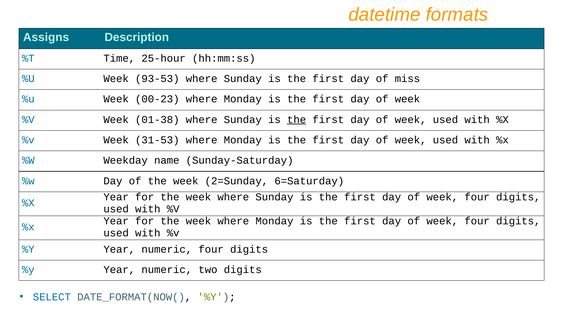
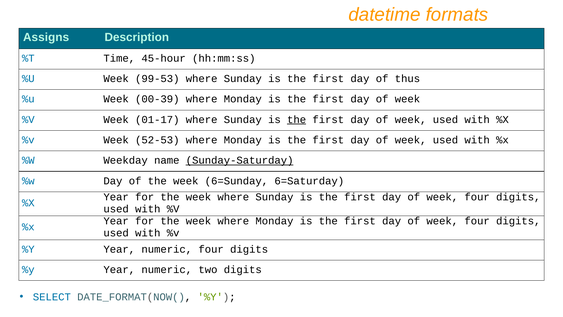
25-hour: 25-hour -> 45-hour
93-53: 93-53 -> 99-53
miss: miss -> thus
00-23: 00-23 -> 00-39
01-38: 01-38 -> 01-17
31-53: 31-53 -> 52-53
Sunday-Saturday underline: none -> present
2=Sunday: 2=Sunday -> 6=Sunday
